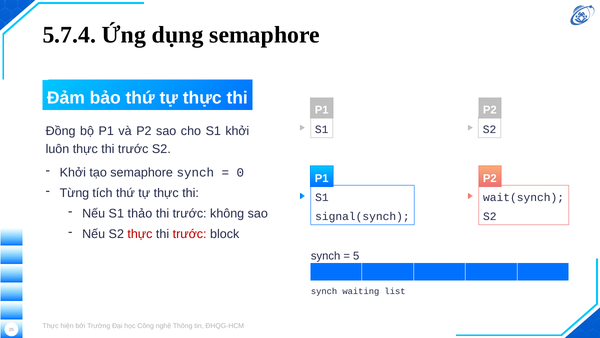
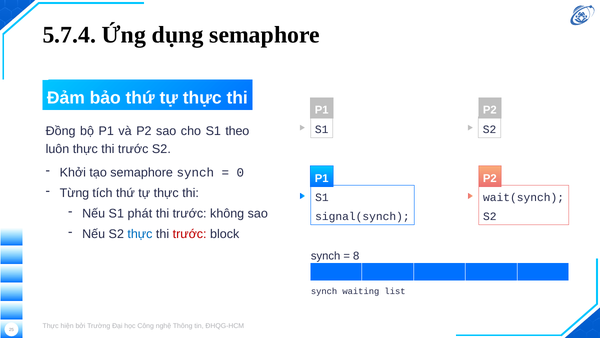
S1 khởi: khởi -> theo
thảo: thảo -> phát
thực at (140, 234) colour: red -> blue
5: 5 -> 8
